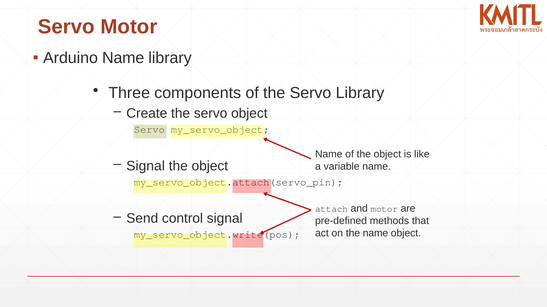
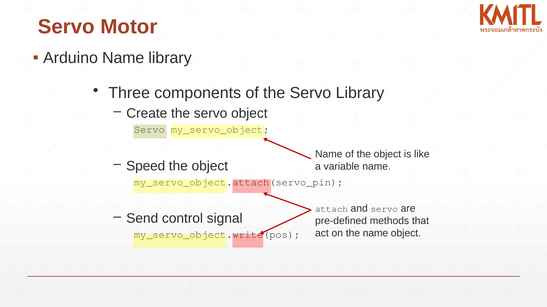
Signal at (146, 166): Signal -> Speed
and motor: motor -> servo
